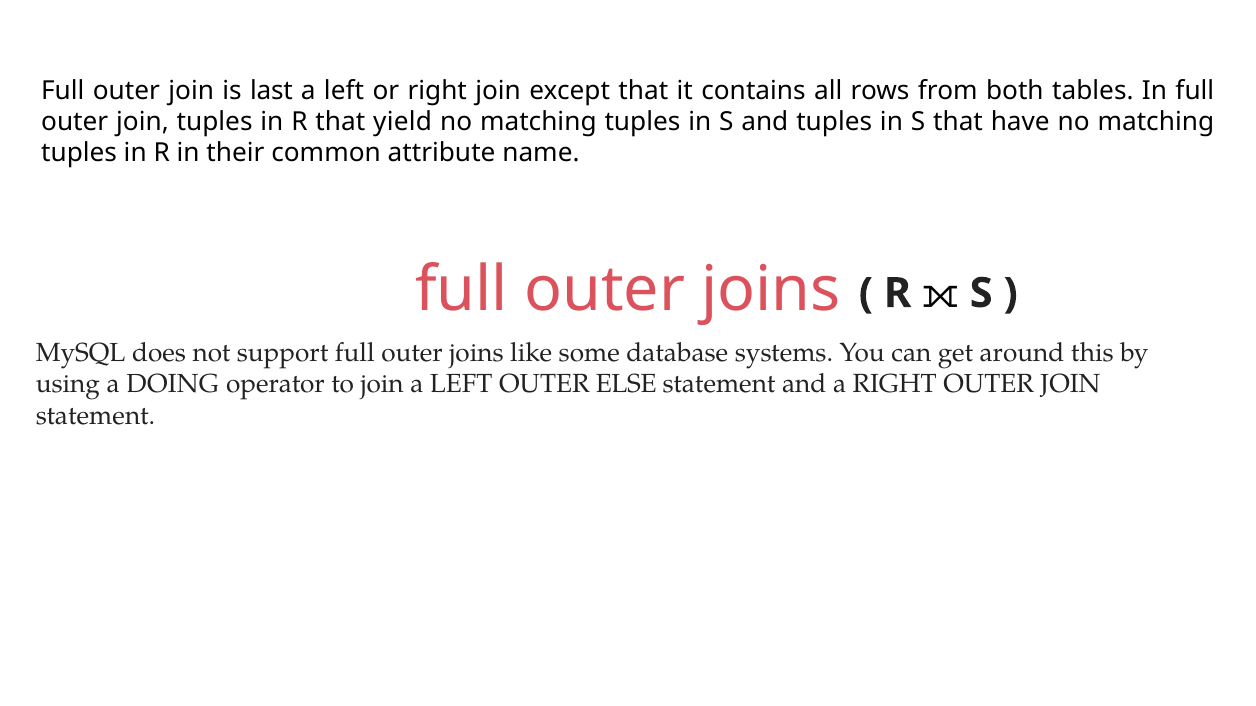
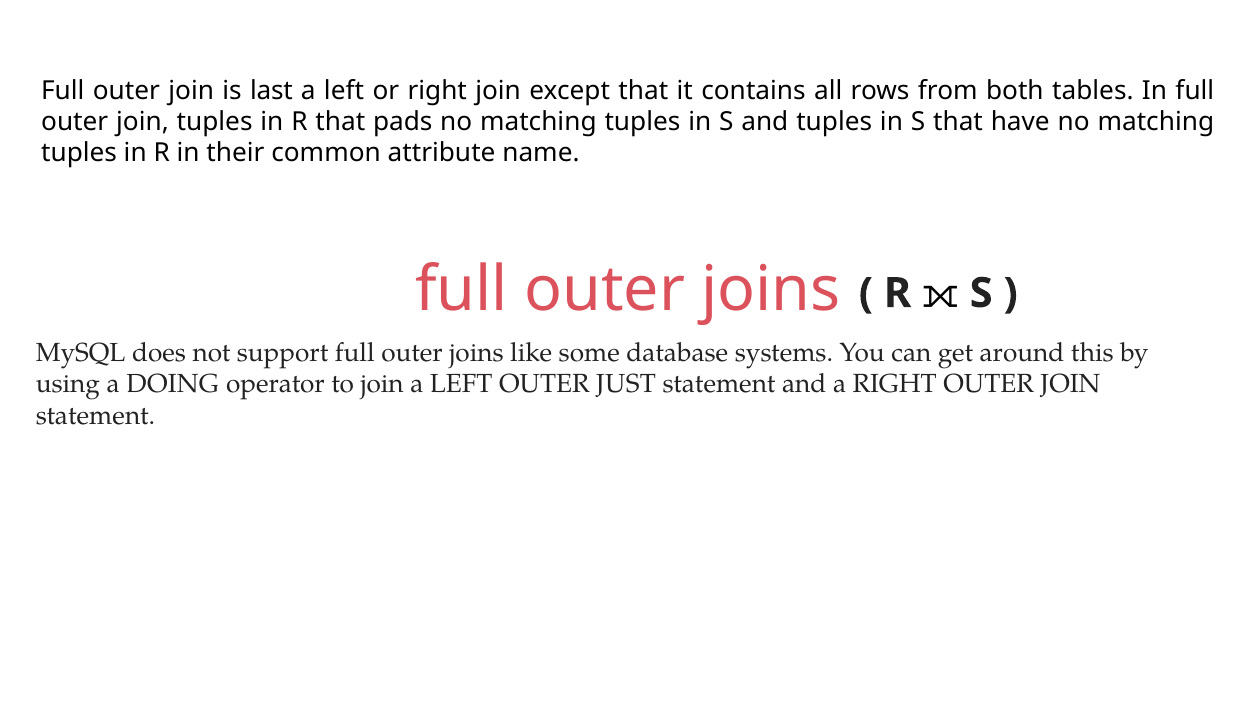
yield: yield -> pads
ELSE: ELSE -> JUST
